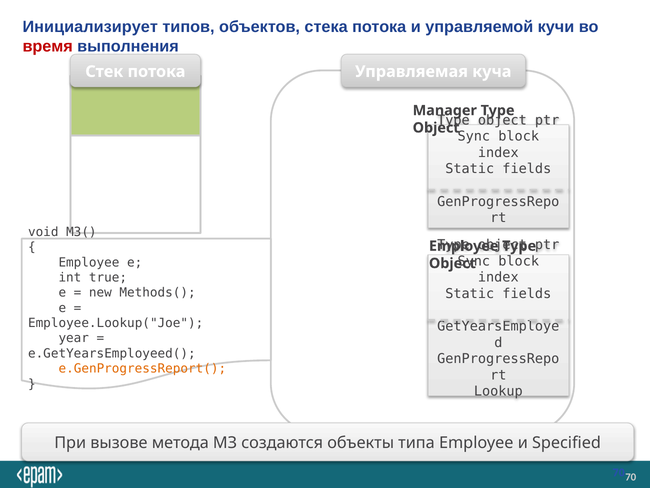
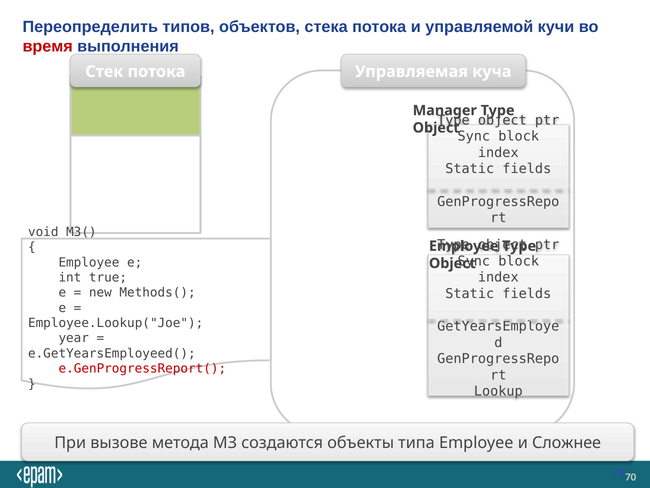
Инициализирует: Инициализирует -> Переопределить
e.GenProgressReport( colour: orange -> red
Specified: Specified -> Сложнее
